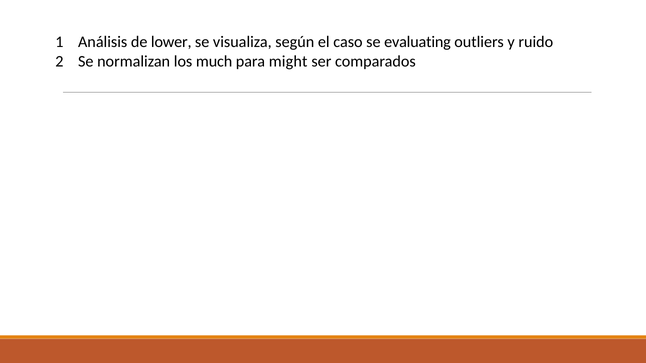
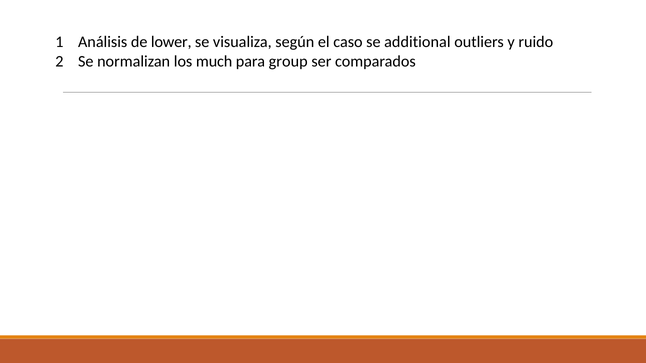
evaluating: evaluating -> additional
might: might -> group
